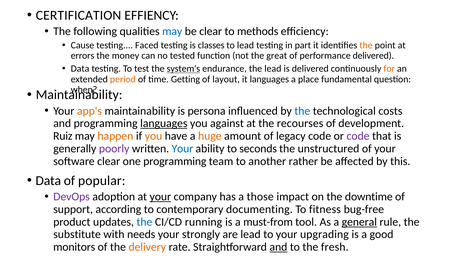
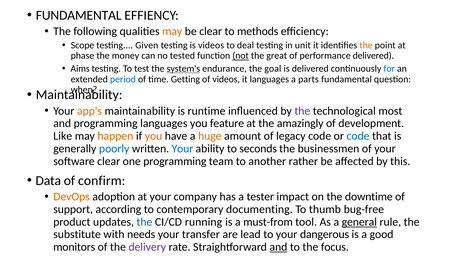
CERTIFICATION at (79, 15): CERTIFICATION -> FUNDAMENTAL
may at (172, 31) colour: blue -> orange
Cause: Cause -> Scope
Faced: Faced -> Given
is classes: classes -> videos
to lead: lead -> deal
part: part -> unit
errors: errors -> phase
not underline: none -> present
Data at (80, 69): Data -> Aims
the lead: lead -> goal
for colour: orange -> blue
period colour: orange -> blue
of layout: layout -> videos
place: place -> parts
persona: persona -> runtime
the at (302, 111) colour: blue -> purple
costs: costs -> most
languages at (164, 124) underline: present -> none
against: against -> feature
recourses: recourses -> amazingly
Ruiz: Ruiz -> Like
code at (358, 136) colour: purple -> blue
poorly colour: purple -> blue
unstructured: unstructured -> businessmen
popular: popular -> confirm
DevOps colour: purple -> orange
your at (160, 197) underline: present -> none
those: those -> tester
fitness: fitness -> thumb
strongly: strongly -> transfer
upgrading: upgrading -> dangerous
delivery colour: orange -> purple
fresh: fresh -> focus
